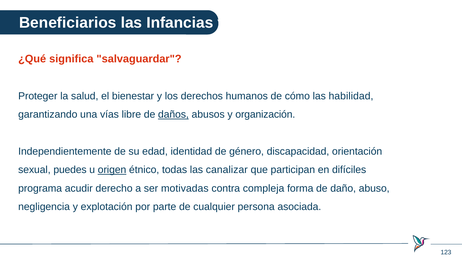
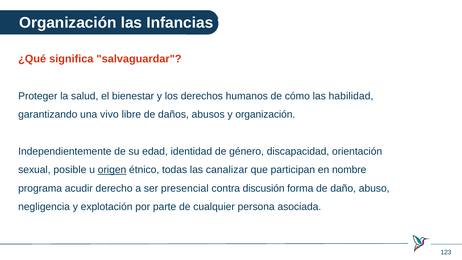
Beneficiarios at (68, 23): Beneficiarios -> Organización
vías: vías -> vivo
daños underline: present -> none
puedes: puedes -> posible
difíciles: difíciles -> nombre
motivadas: motivadas -> presencial
compleja: compleja -> discusión
